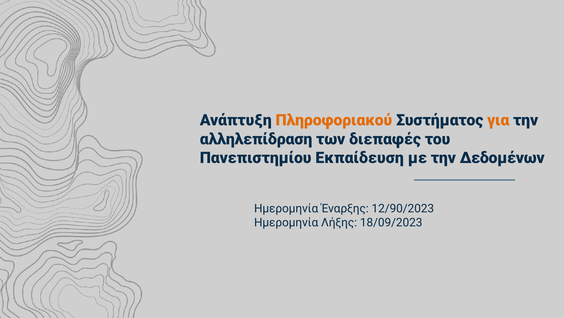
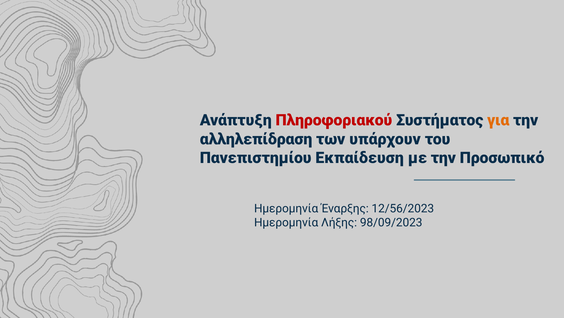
Πληροφοριακού colour: orange -> red
διεπαφές: διεπαφές -> υπάρχουν
Δεδομένων: Δεδομένων -> Προσωπικό
12/90/2023: 12/90/2023 -> 12/56/2023
18/09/2023: 18/09/2023 -> 98/09/2023
